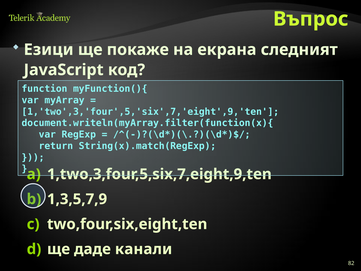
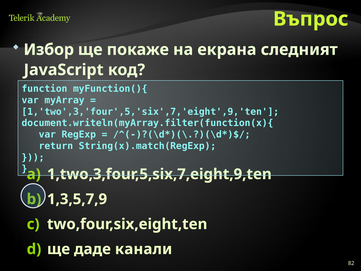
Езици: Езици -> Избор
